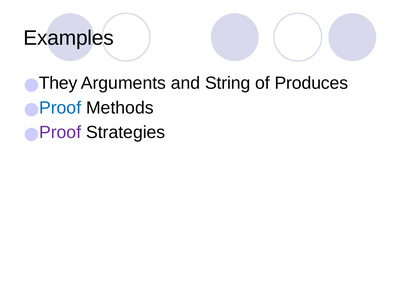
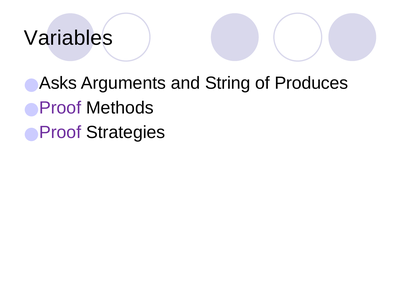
Examples: Examples -> Variables
They: They -> Asks
Proof at (60, 108) colour: blue -> purple
